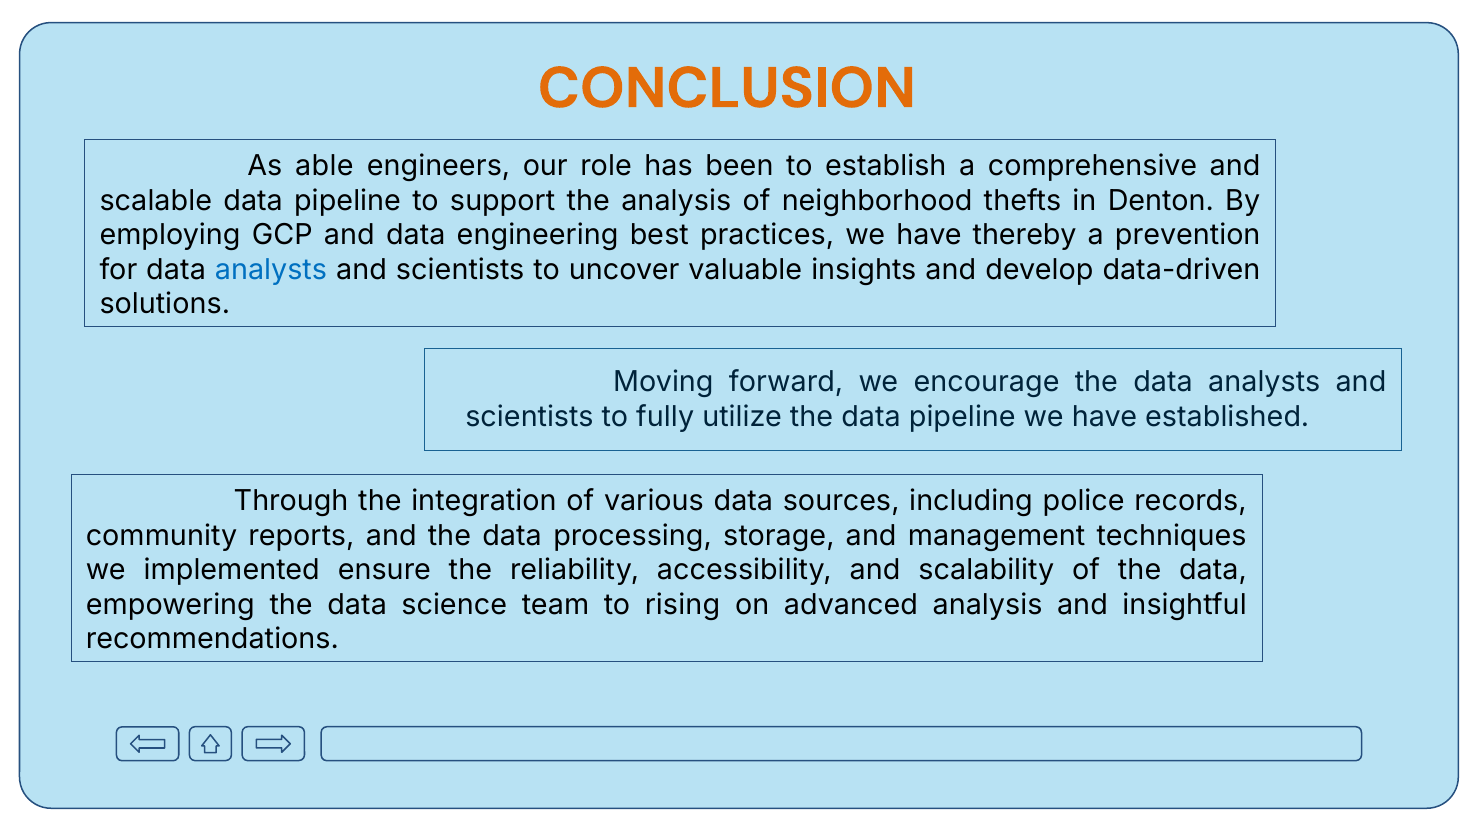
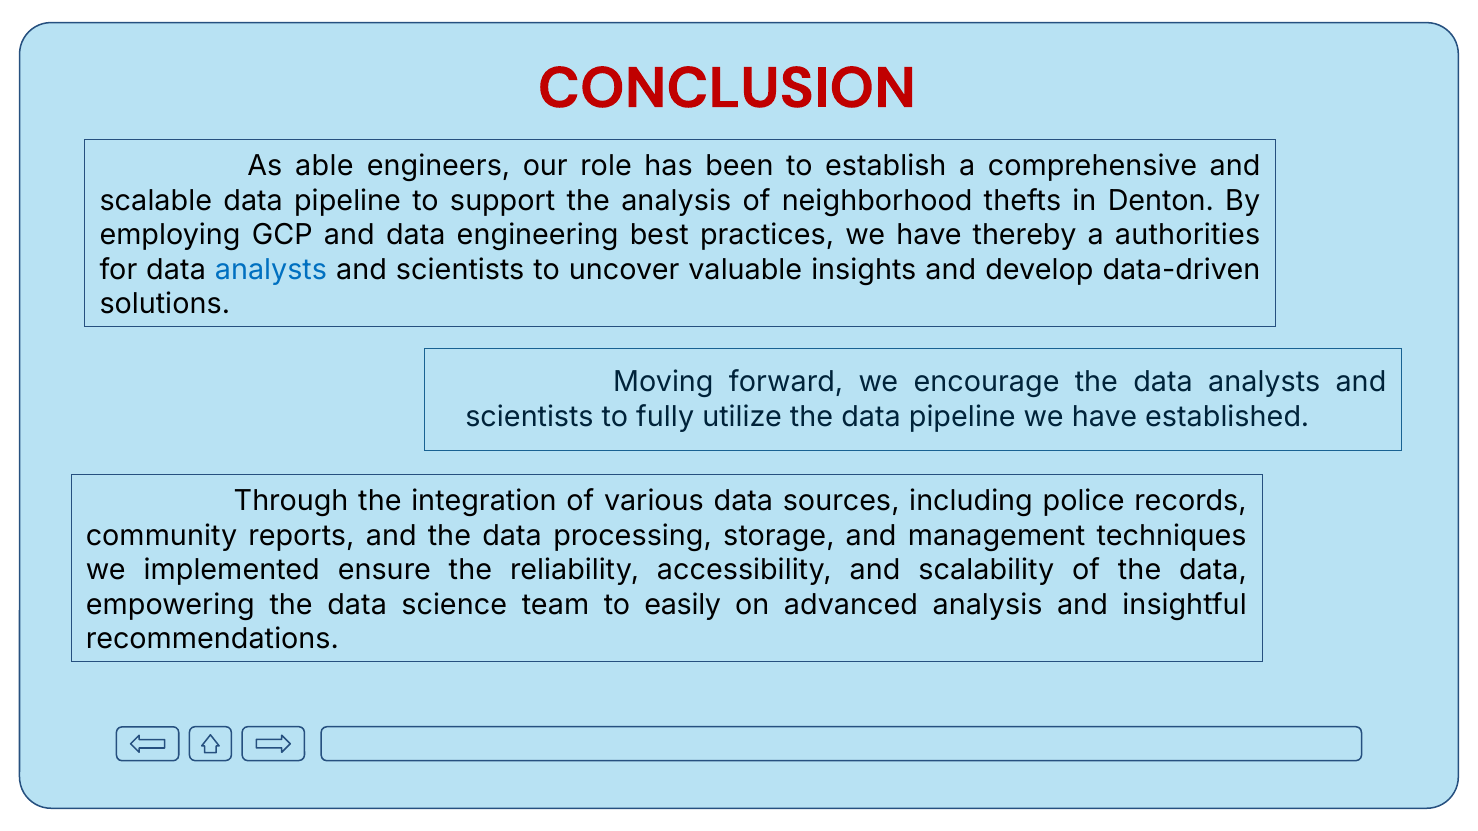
CONCLUSION colour: orange -> red
prevention: prevention -> authorities
rising: rising -> easily
